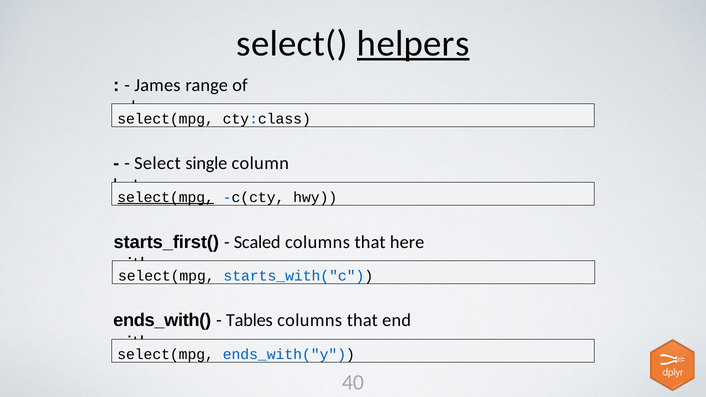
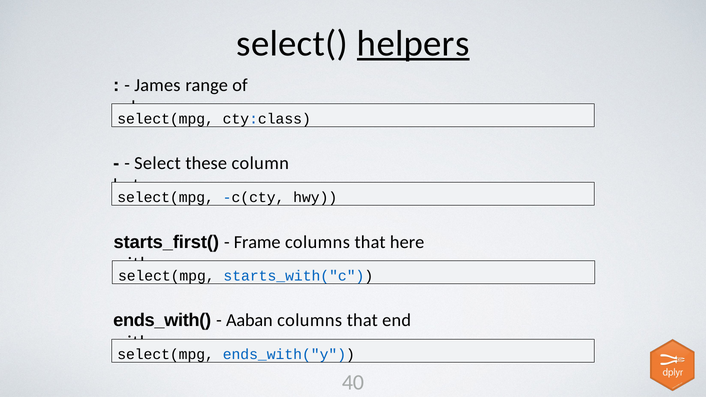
single: single -> these
select(mpg at (166, 197) underline: present -> none
Scaled: Scaled -> Frame
Tables: Tables -> Aaban
